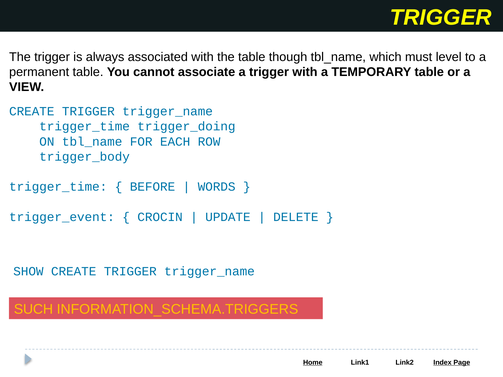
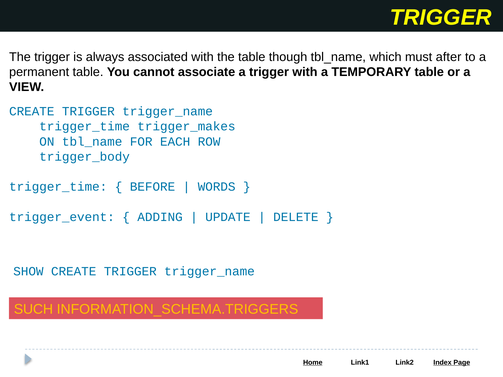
level: level -> after
trigger_doing: trigger_doing -> trigger_makes
CROCIN: CROCIN -> ADDING
